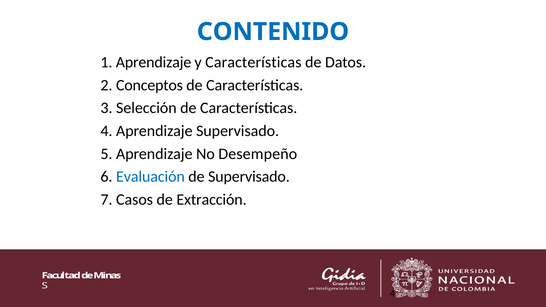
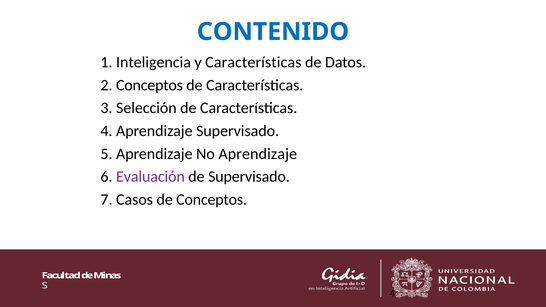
1 Aprendizaje: Aprendizaje -> Inteligencia
No Desempeño: Desempeño -> Aprendizaje
Evaluación colour: blue -> purple
de Extracción: Extracción -> Conceptos
